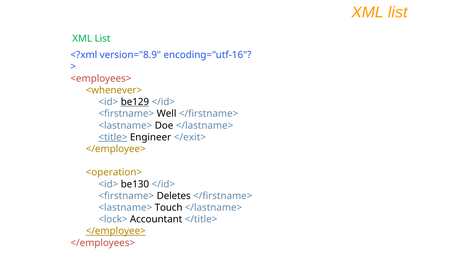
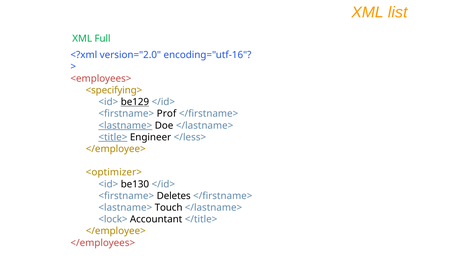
List at (103, 39): List -> Full
version="8.9: version="8.9 -> version="2.0
<whenever>: <whenever> -> <specifying>
Well: Well -> Prof
<lastname> at (125, 126) underline: none -> present
</exit>: </exit> -> </less>
<operation>: <operation> -> <optimizer>
</employee> at (116, 231) underline: present -> none
